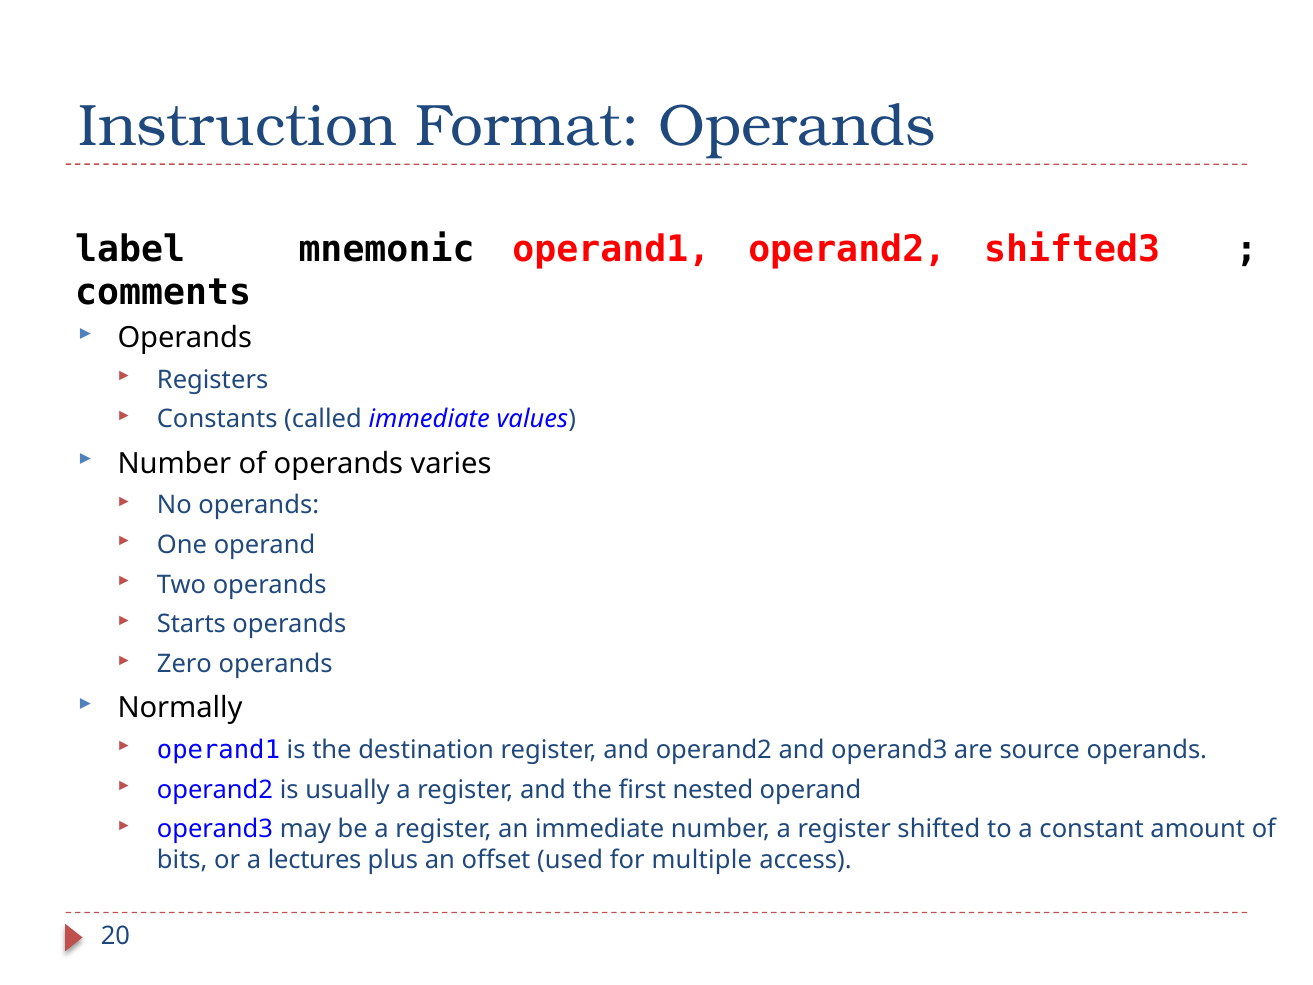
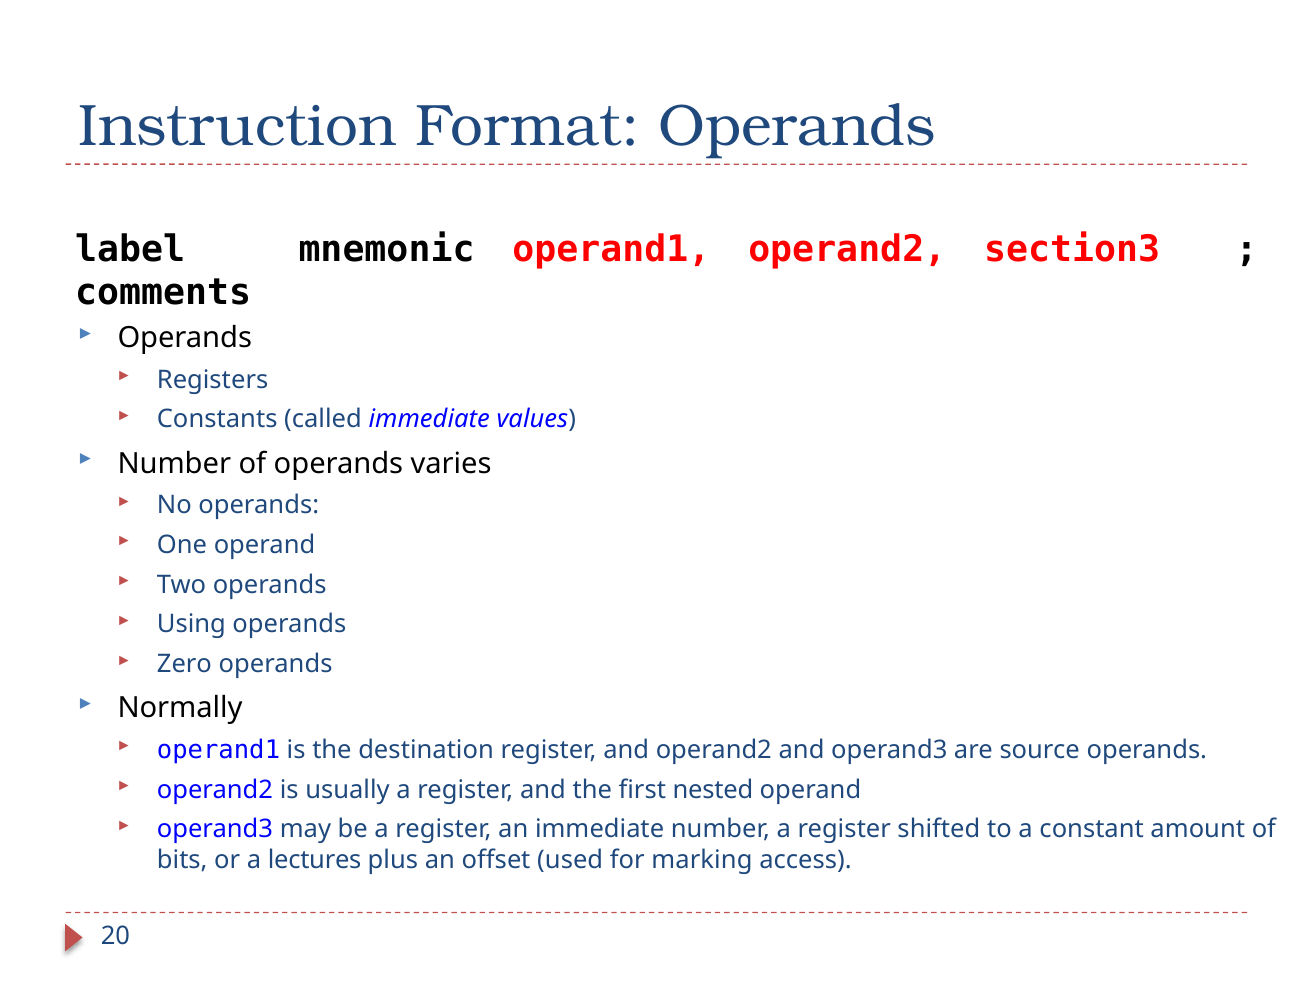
shifted3: shifted3 -> section3
Starts: Starts -> Using
multiple: multiple -> marking
